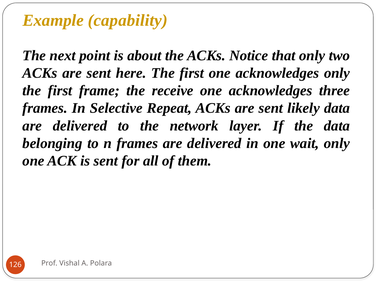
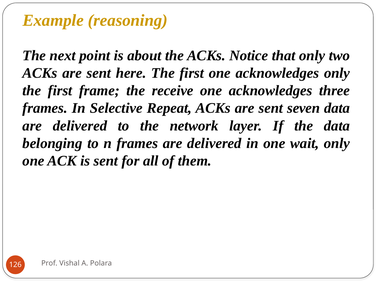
capability: capability -> reasoning
likely: likely -> seven
